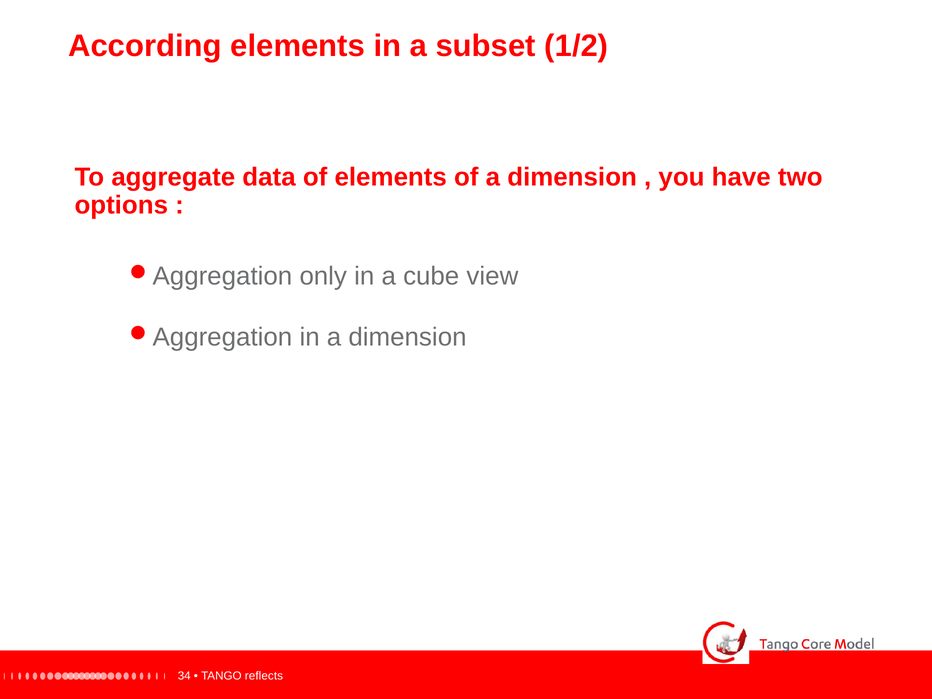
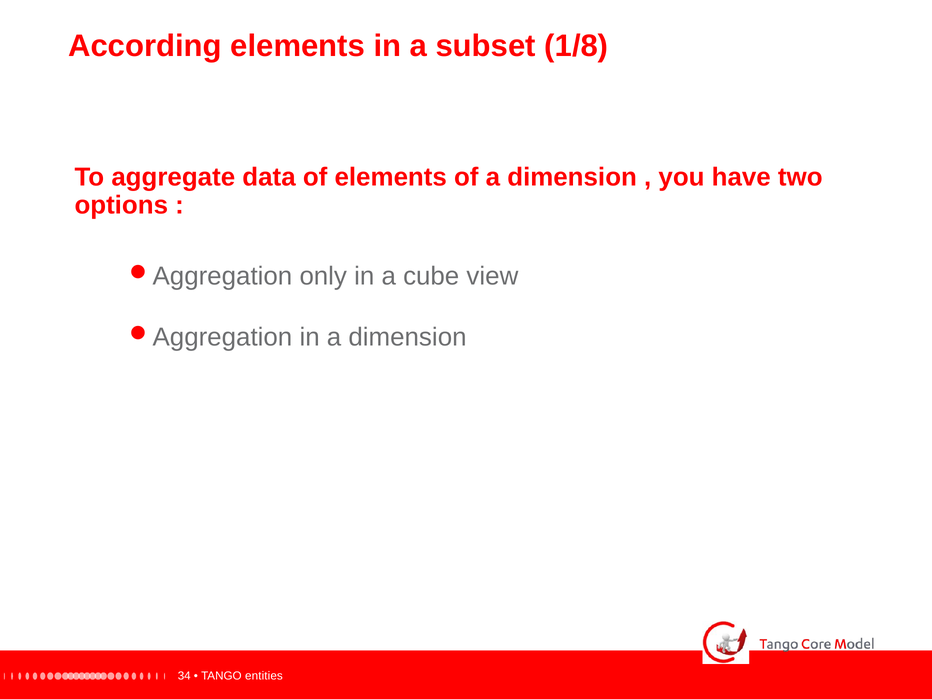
1/2: 1/2 -> 1/8
reflects: reflects -> entities
